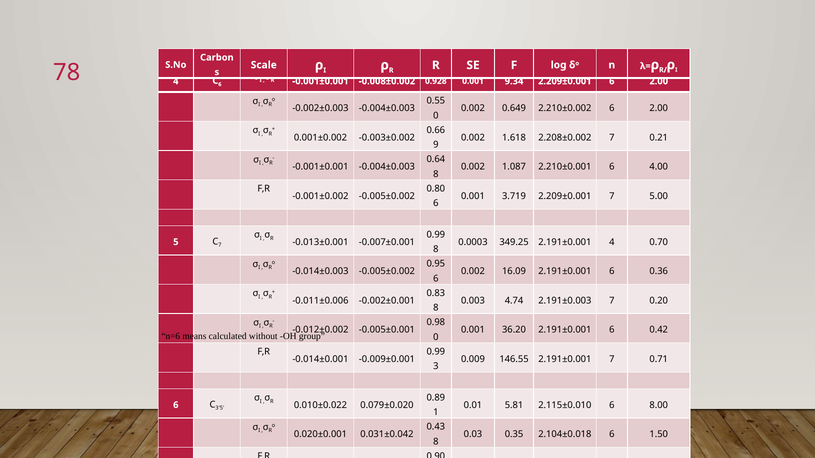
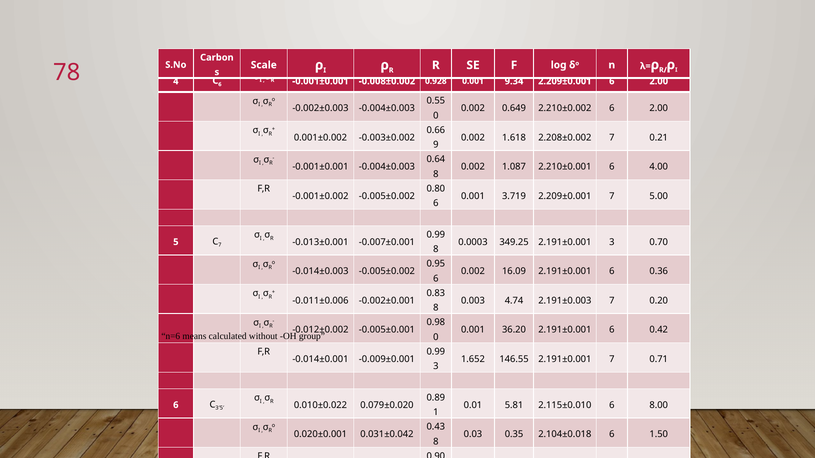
2.191±0.001 4: 4 -> 3
0.009: 0.009 -> 1.652
